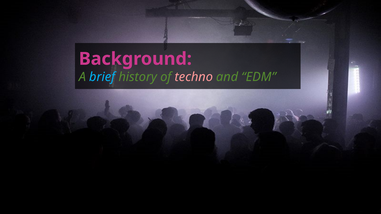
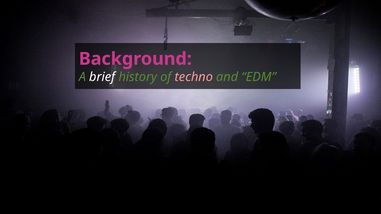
brief colour: light blue -> white
